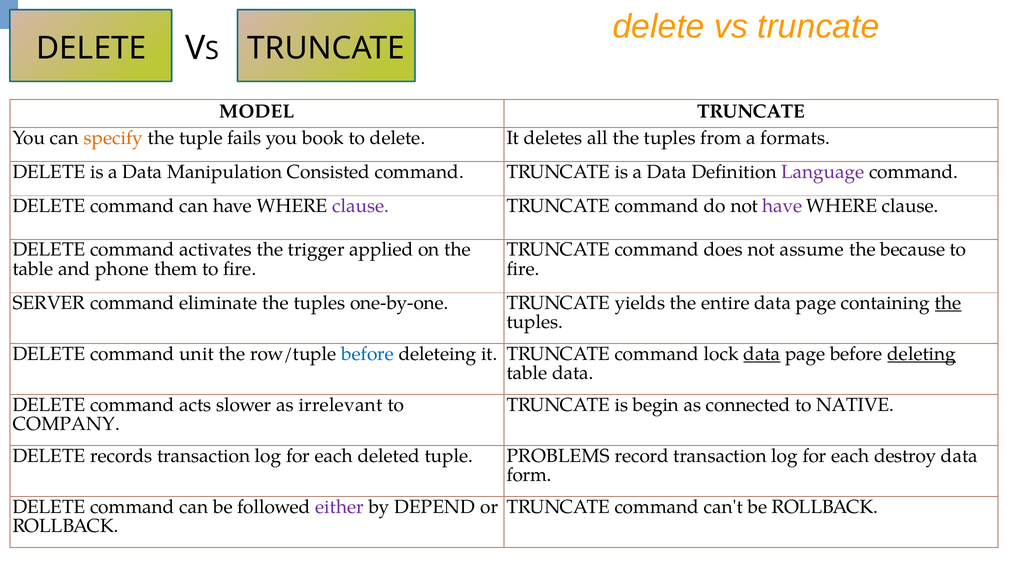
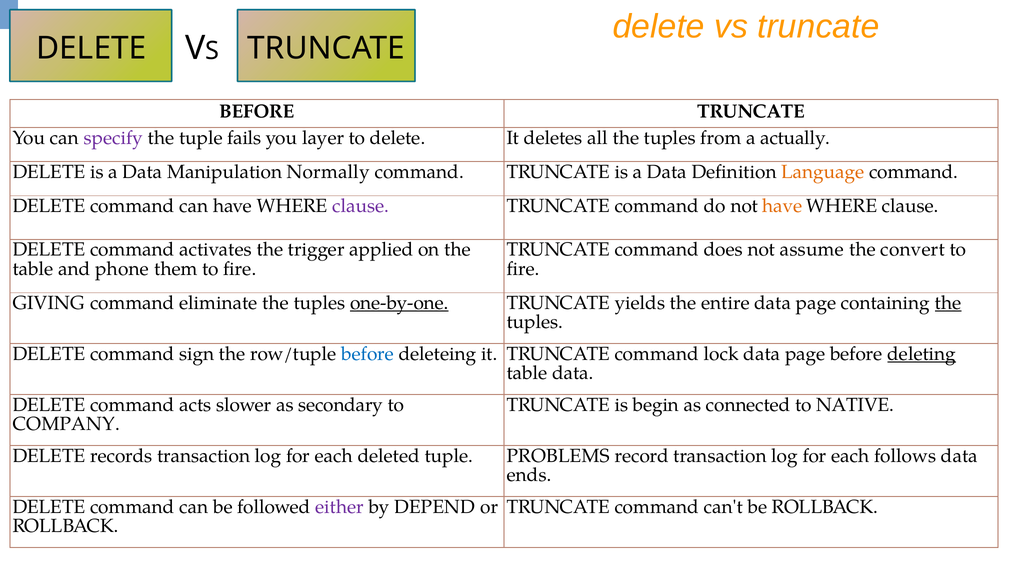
MODEL at (257, 112): MODEL -> BEFORE
specify colour: orange -> purple
book: book -> layer
formats: formats -> actually
Consisted: Consisted -> Normally
Language colour: purple -> orange
have at (782, 206) colour: purple -> orange
because: because -> convert
SERVER: SERVER -> GIVING
one-by-one underline: none -> present
unit: unit -> sign
data at (762, 354) underline: present -> none
irrelevant: irrelevant -> secondary
destroy: destroy -> follows
form: form -> ends
